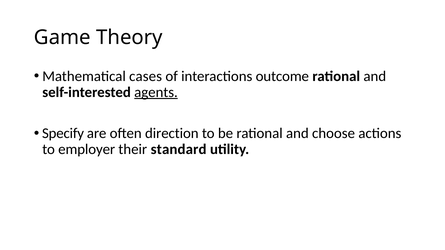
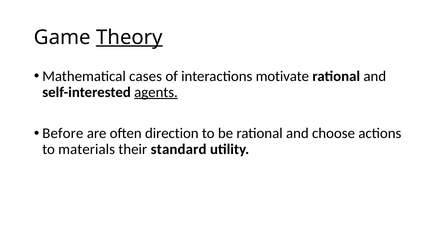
Theory underline: none -> present
outcome: outcome -> motivate
Specify: Specify -> Before
employer: employer -> materials
